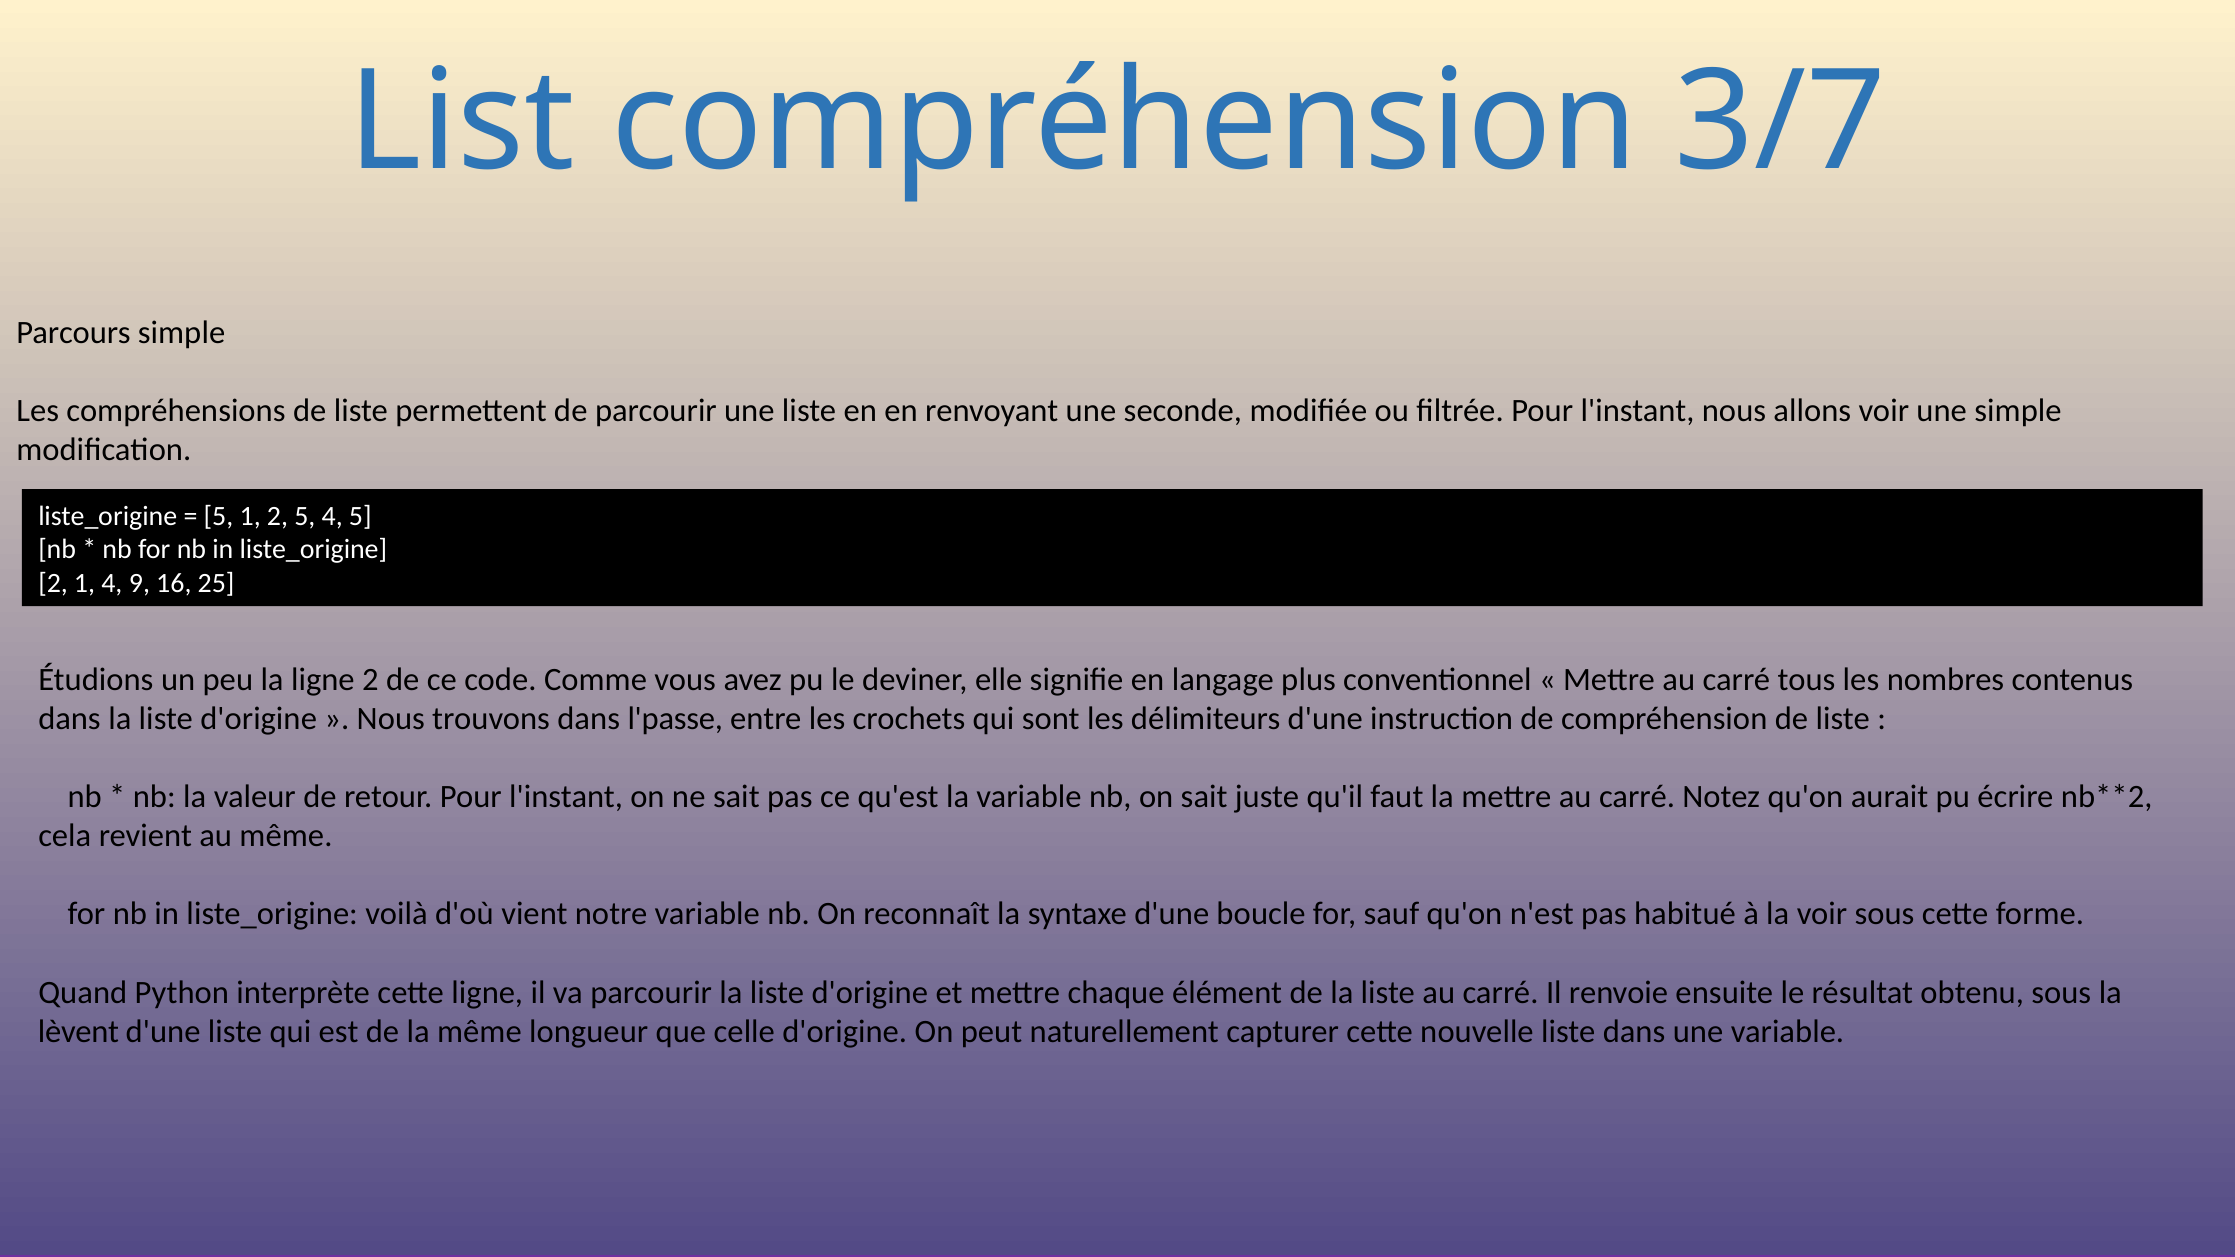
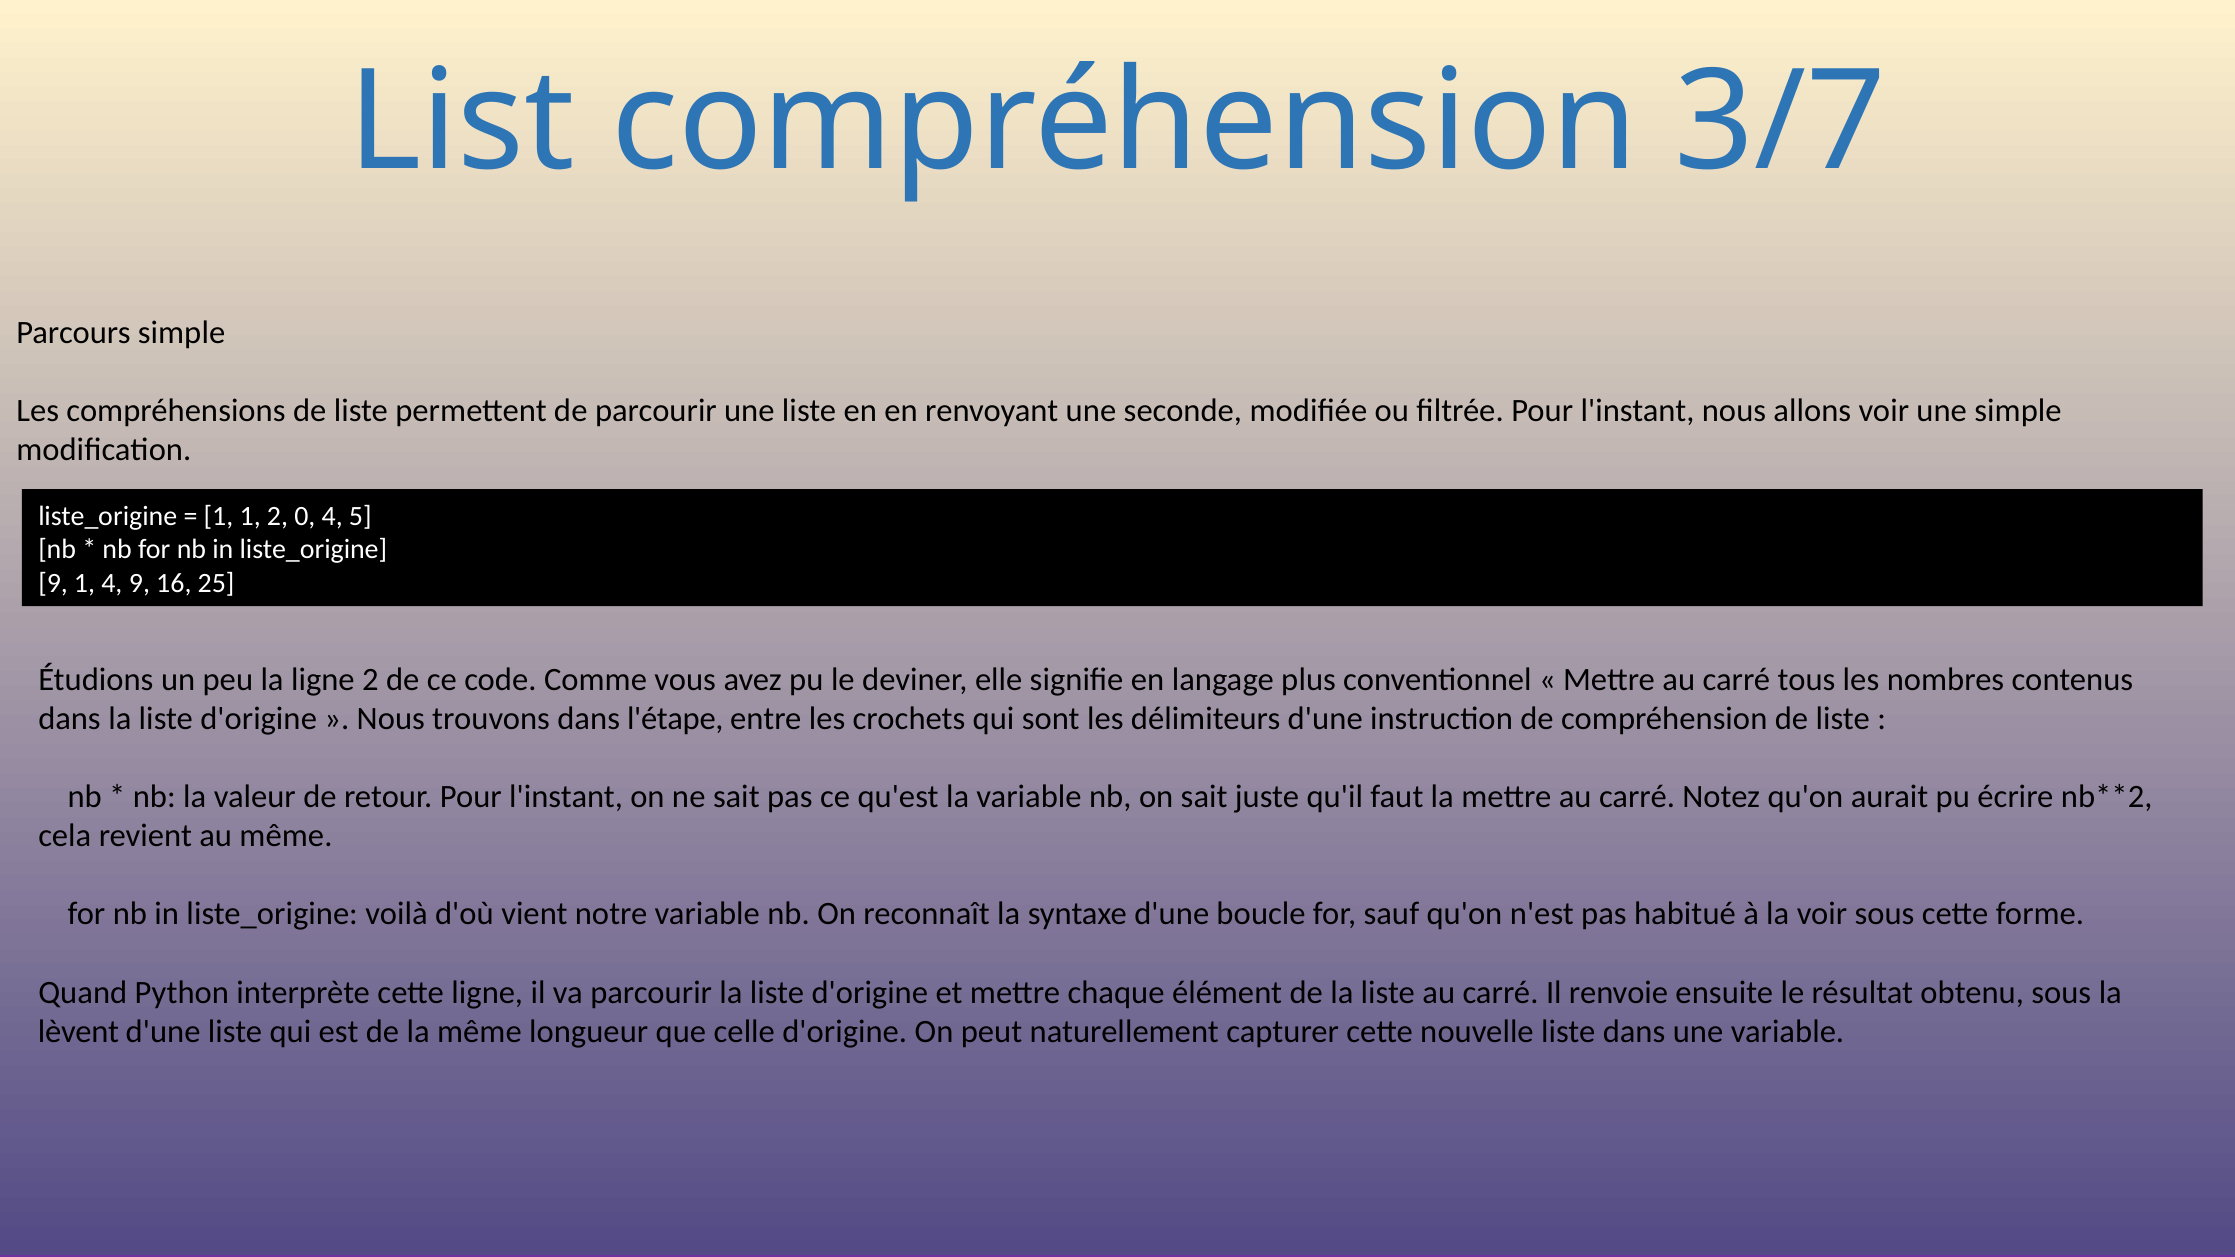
5 at (218, 516): 5 -> 1
2 5: 5 -> 0
2 at (53, 583): 2 -> 9
l'passe: l'passe -> l'étape
